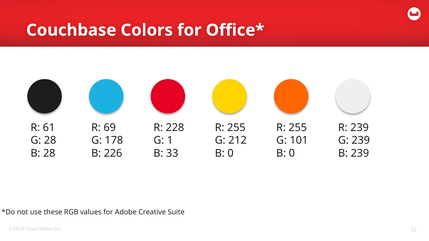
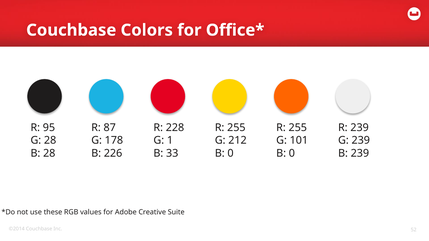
61: 61 -> 95
69: 69 -> 87
